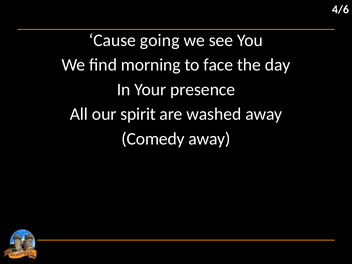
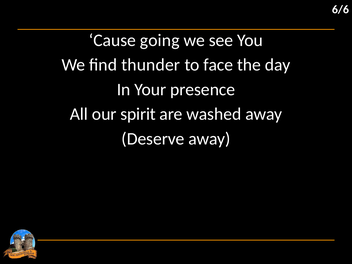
4/6: 4/6 -> 6/6
morning: morning -> thunder
Comedy: Comedy -> Deserve
